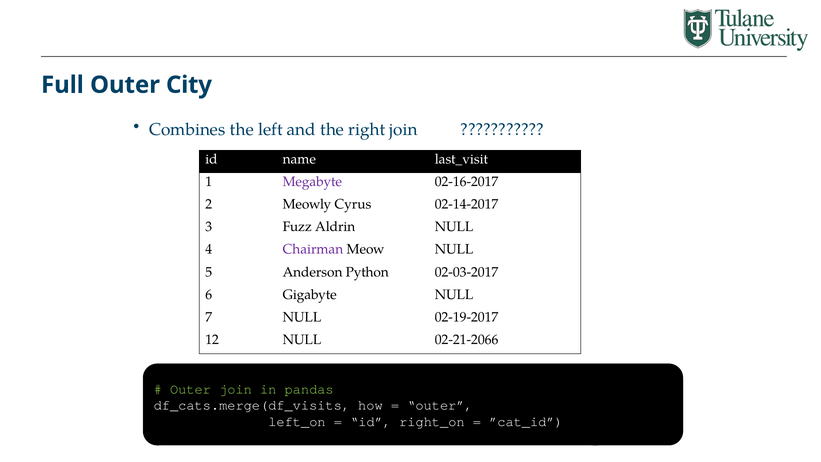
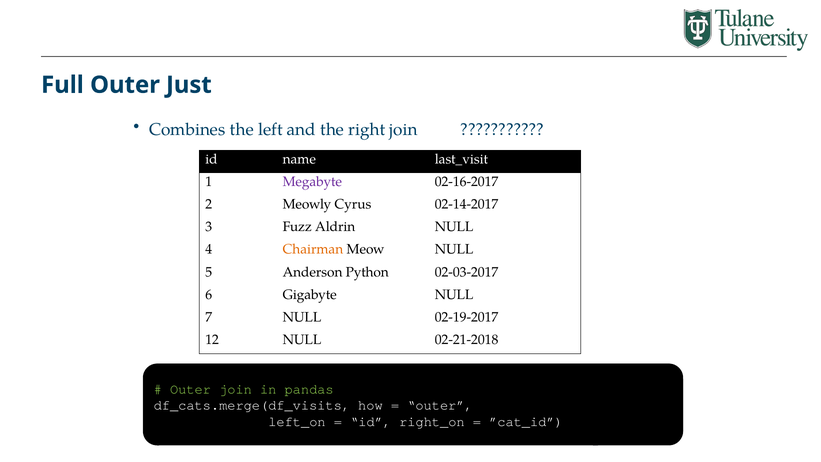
City: City -> Just
Chairman colour: purple -> orange
02-21-2066: 02-21-2066 -> 02-21-2018
